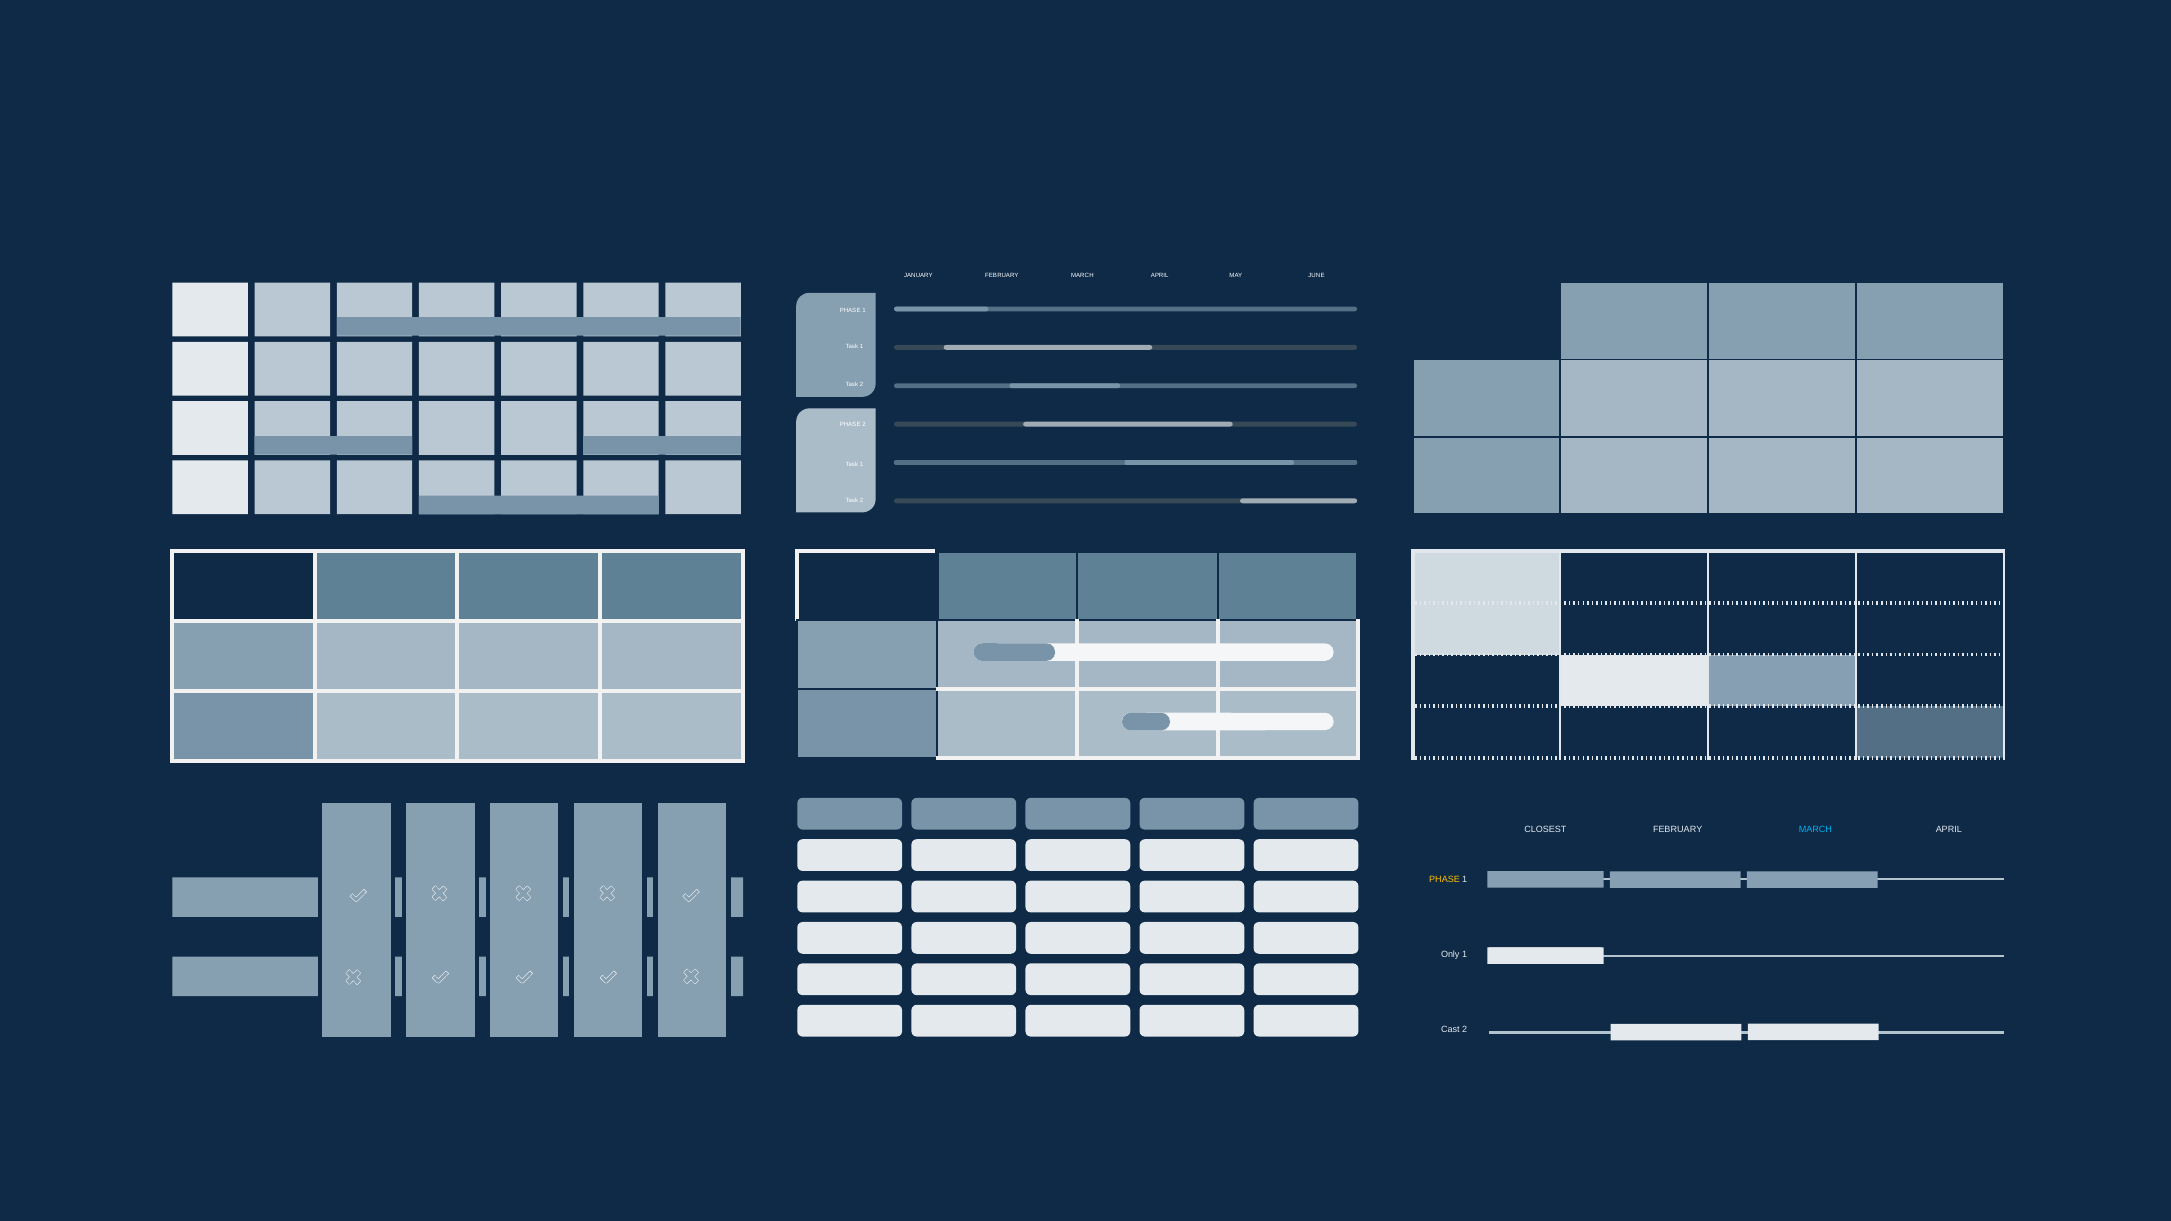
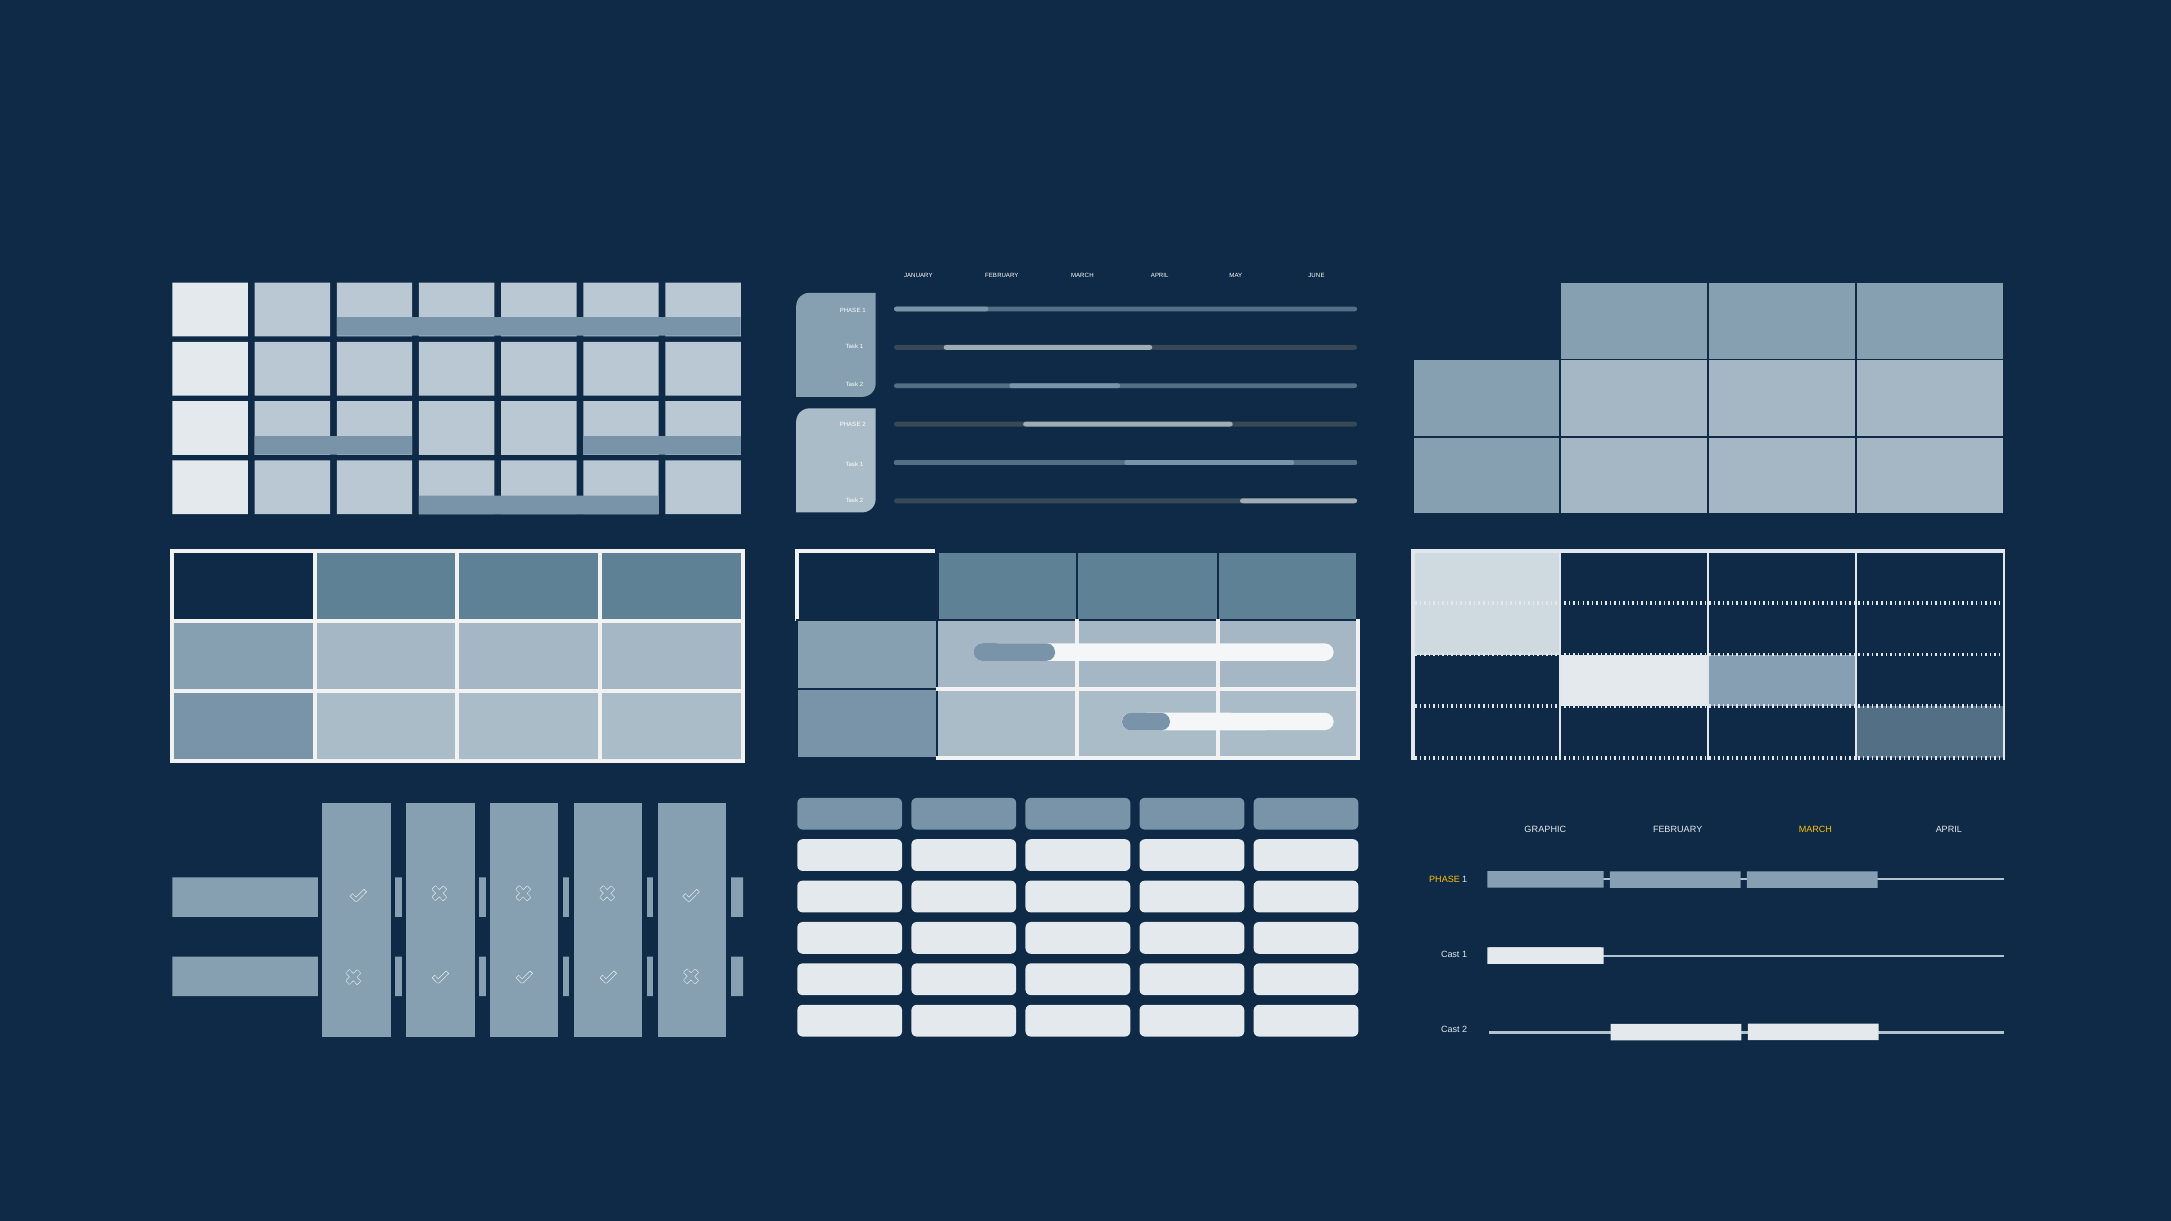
CLOSEST: CLOSEST -> GRAPHIC
MARCH at (1815, 830) colour: light blue -> yellow
Only at (1450, 955): Only -> Cast
